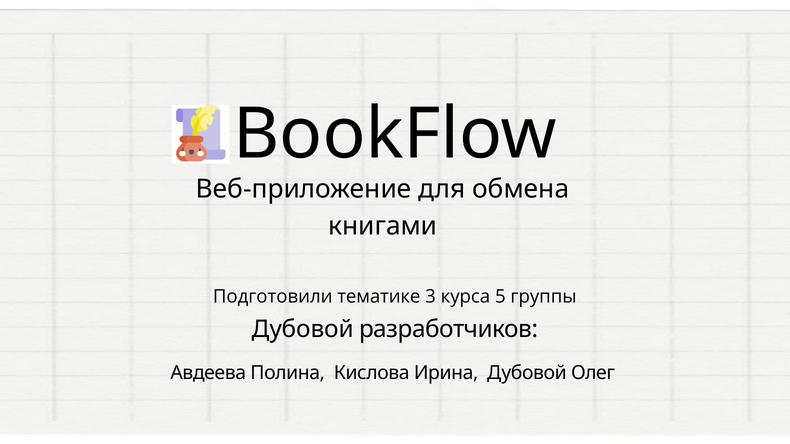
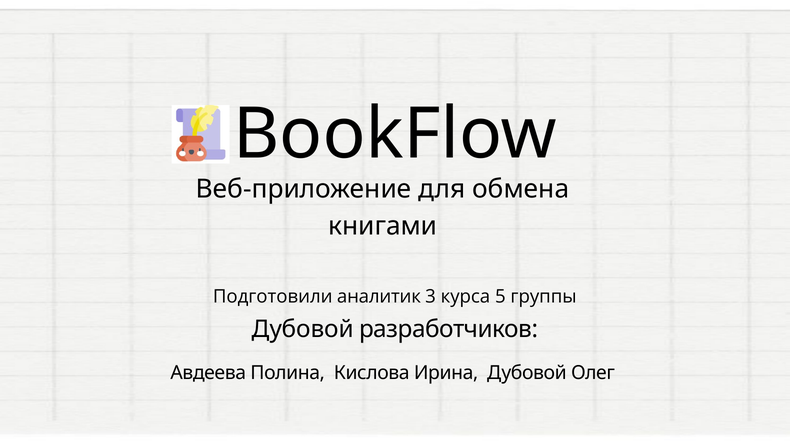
тематике: тематике -> аналитик
